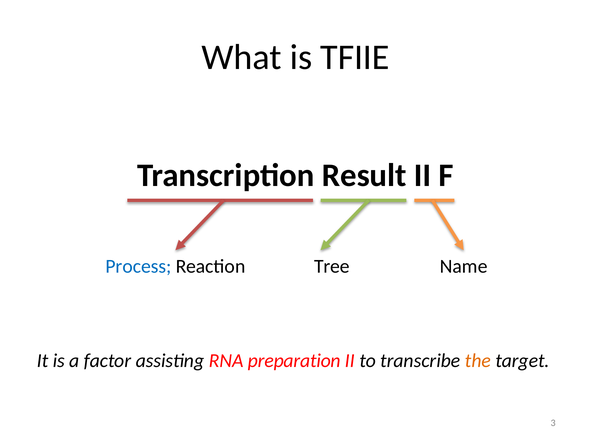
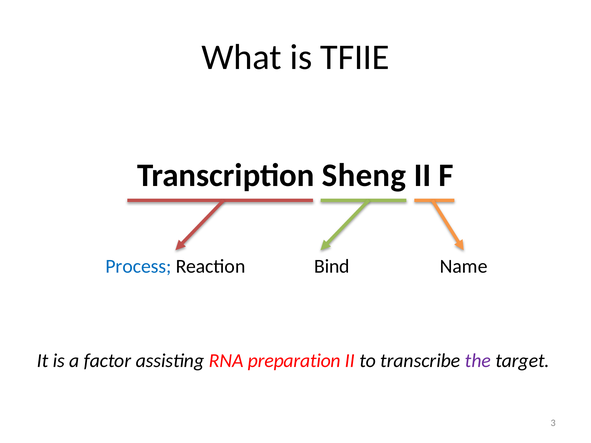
Result: Result -> Sheng
Tree: Tree -> Bind
the colour: orange -> purple
